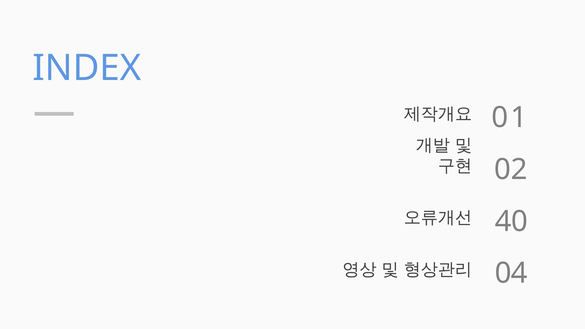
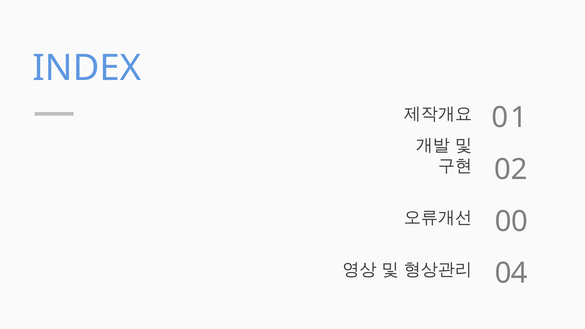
40: 40 -> 00
